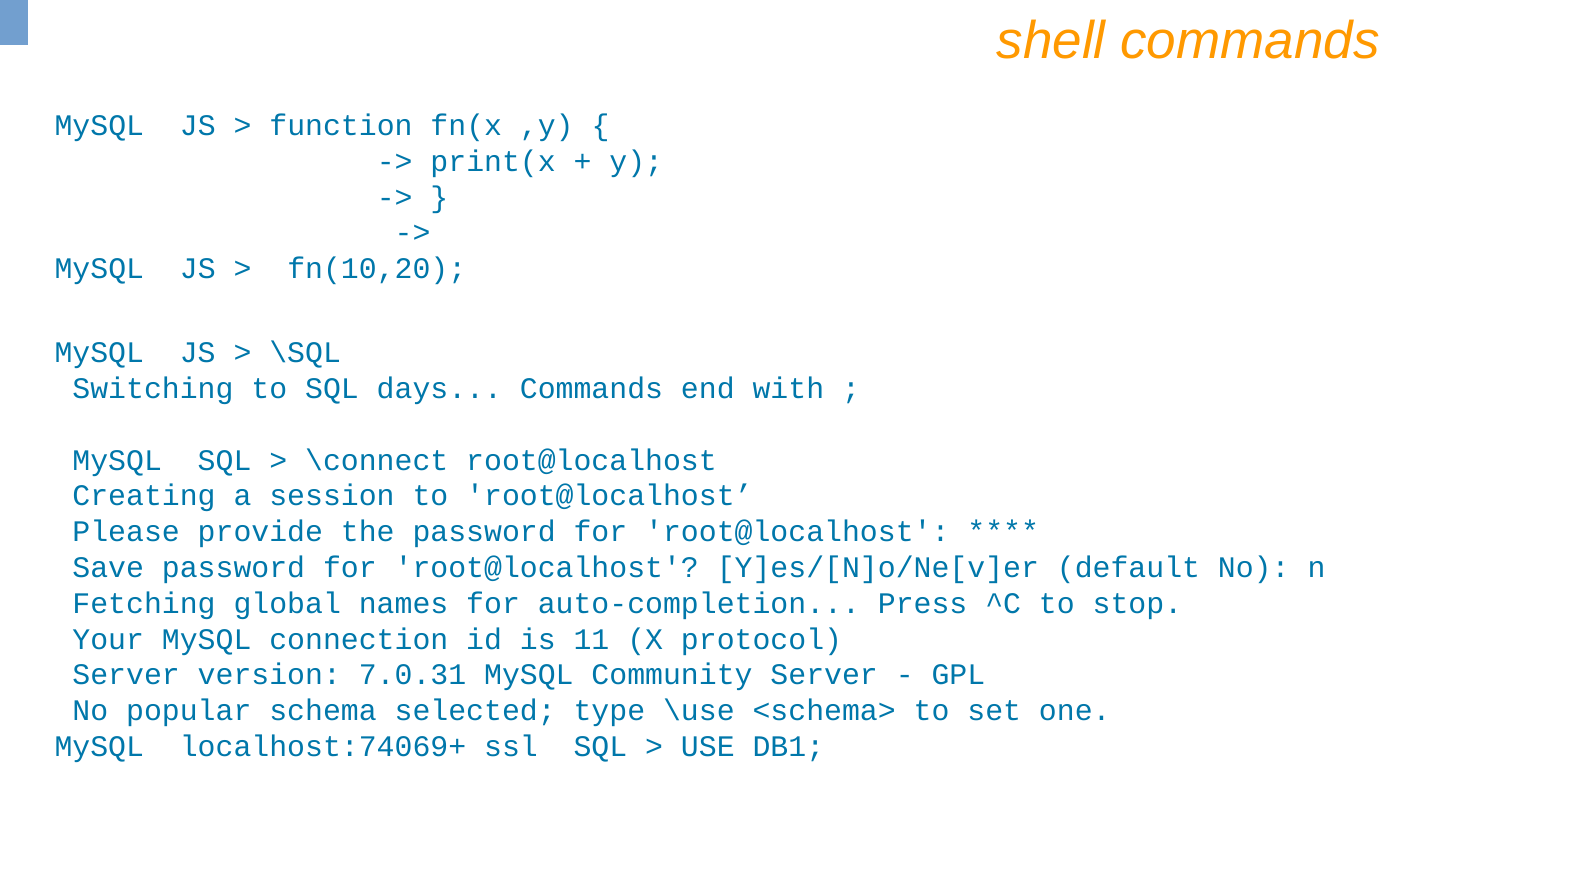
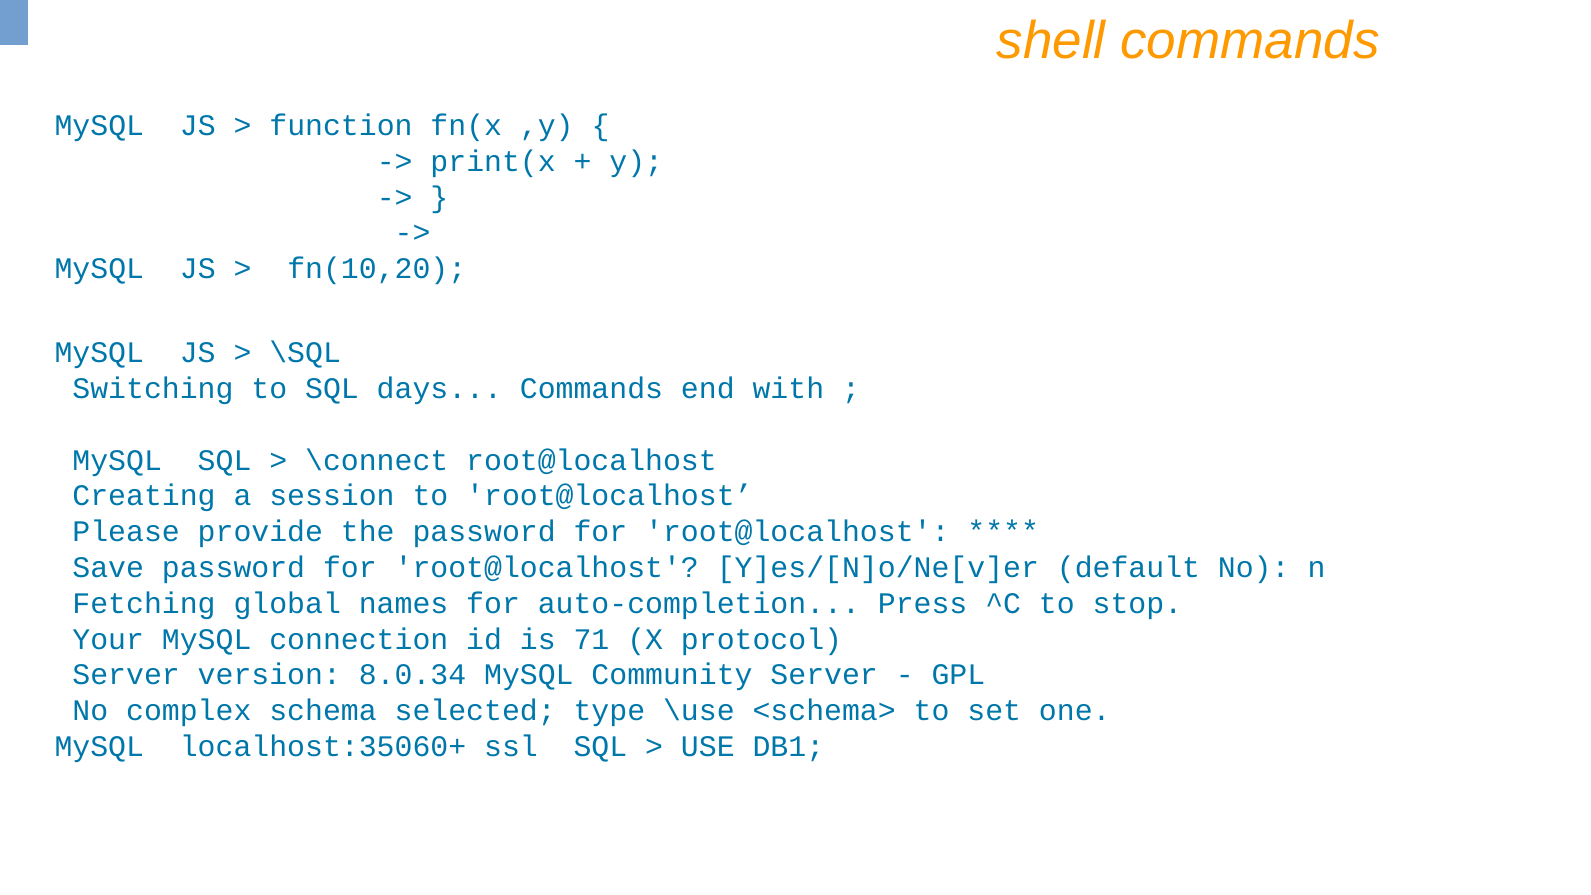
11: 11 -> 71
7.0.31: 7.0.31 -> 8.0.34
popular: popular -> complex
localhost:74069+: localhost:74069+ -> localhost:35060+
